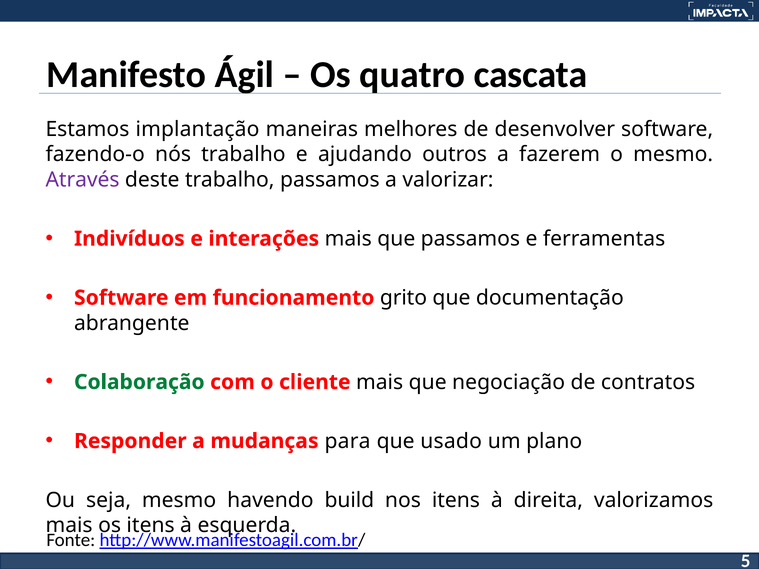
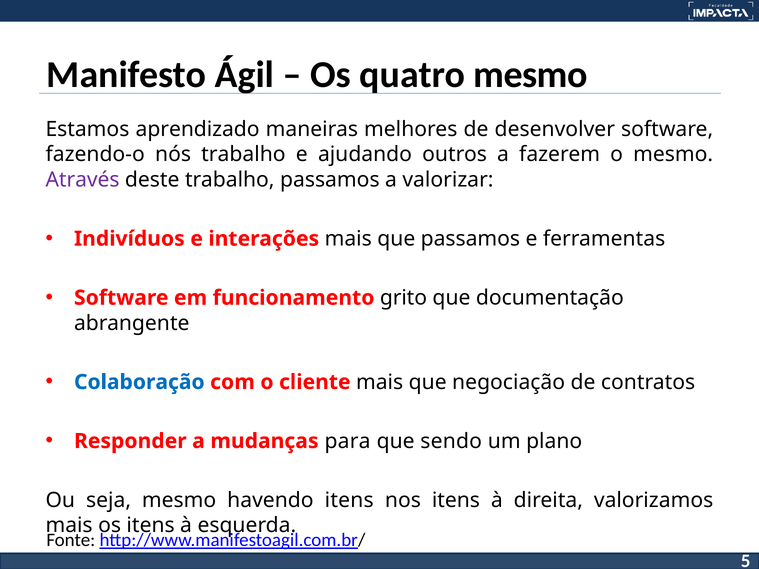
quatro cascata: cascata -> mesmo
implantação: implantação -> aprendizado
Colaboração colour: green -> blue
usado: usado -> sendo
havendo build: build -> itens
